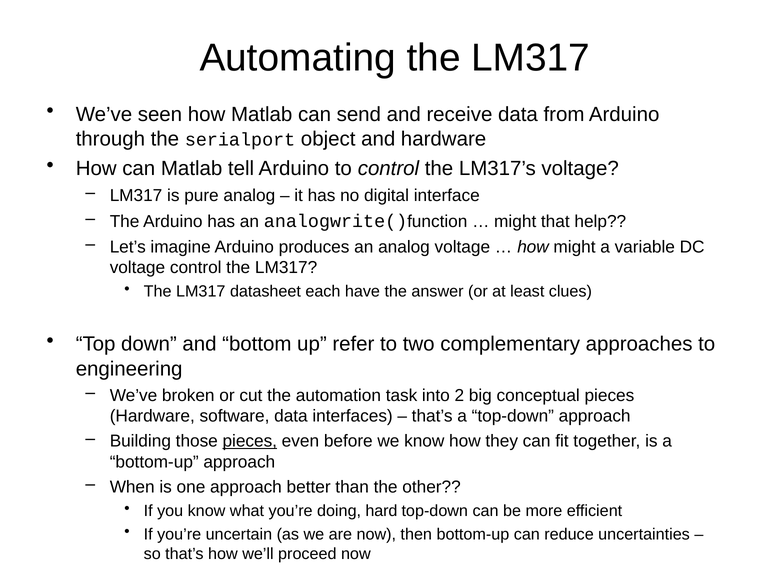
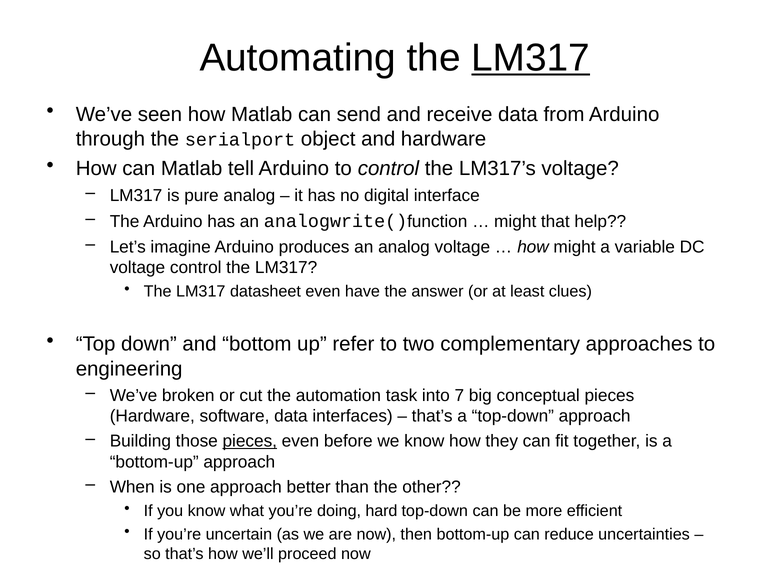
LM317 at (531, 58) underline: none -> present
datasheet each: each -> even
2: 2 -> 7
